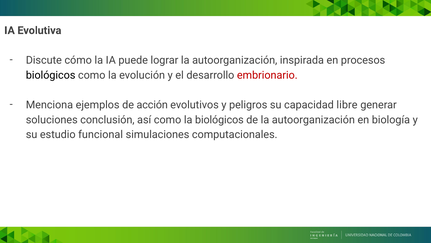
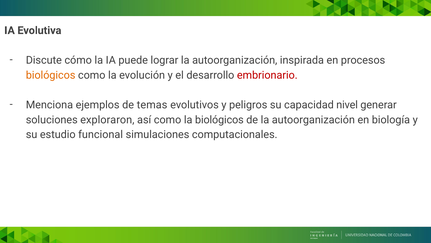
biológicos at (51, 75) colour: black -> orange
acción: acción -> temas
libre: libre -> nivel
conclusión: conclusión -> exploraron
